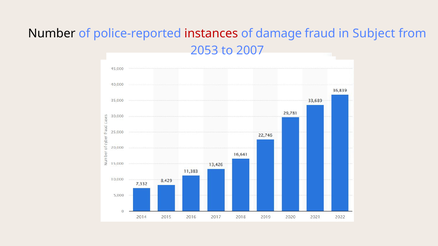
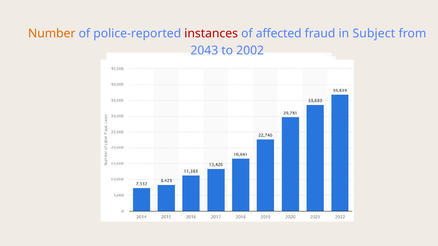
Number colour: black -> orange
damage: damage -> affected
2053: 2053 -> 2043
2007: 2007 -> 2002
